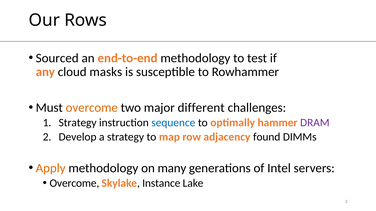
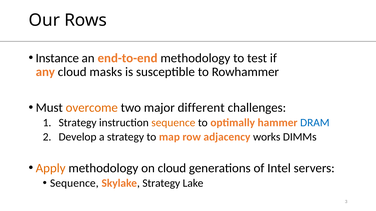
Sourced: Sourced -> Instance
sequence at (173, 123) colour: blue -> orange
DRAM colour: purple -> blue
found: found -> works
on many: many -> cloud
Overcome at (74, 184): Overcome -> Sequence
Skylake Instance: Instance -> Strategy
